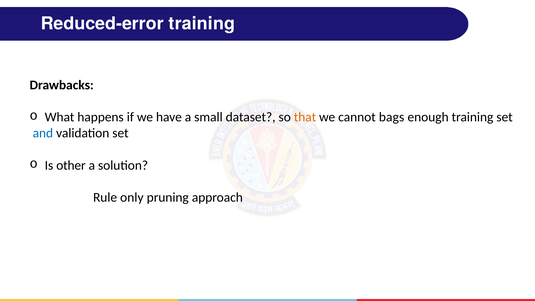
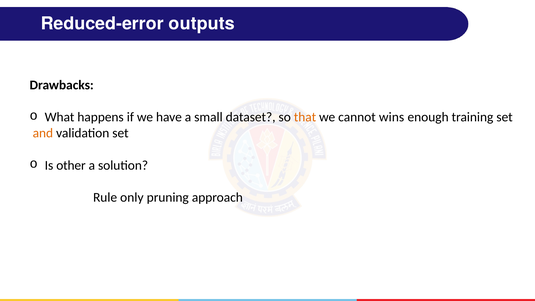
Reduced-error training: training -> outputs
bags: bags -> wins
and colour: blue -> orange
